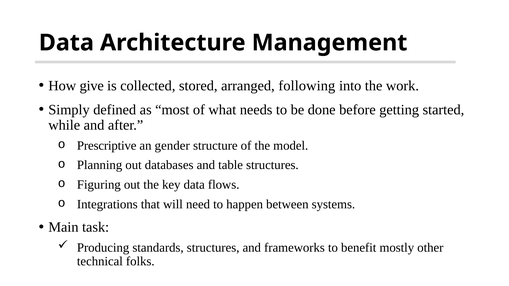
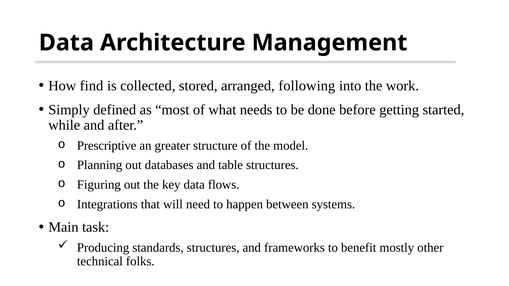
give: give -> find
gender: gender -> greater
